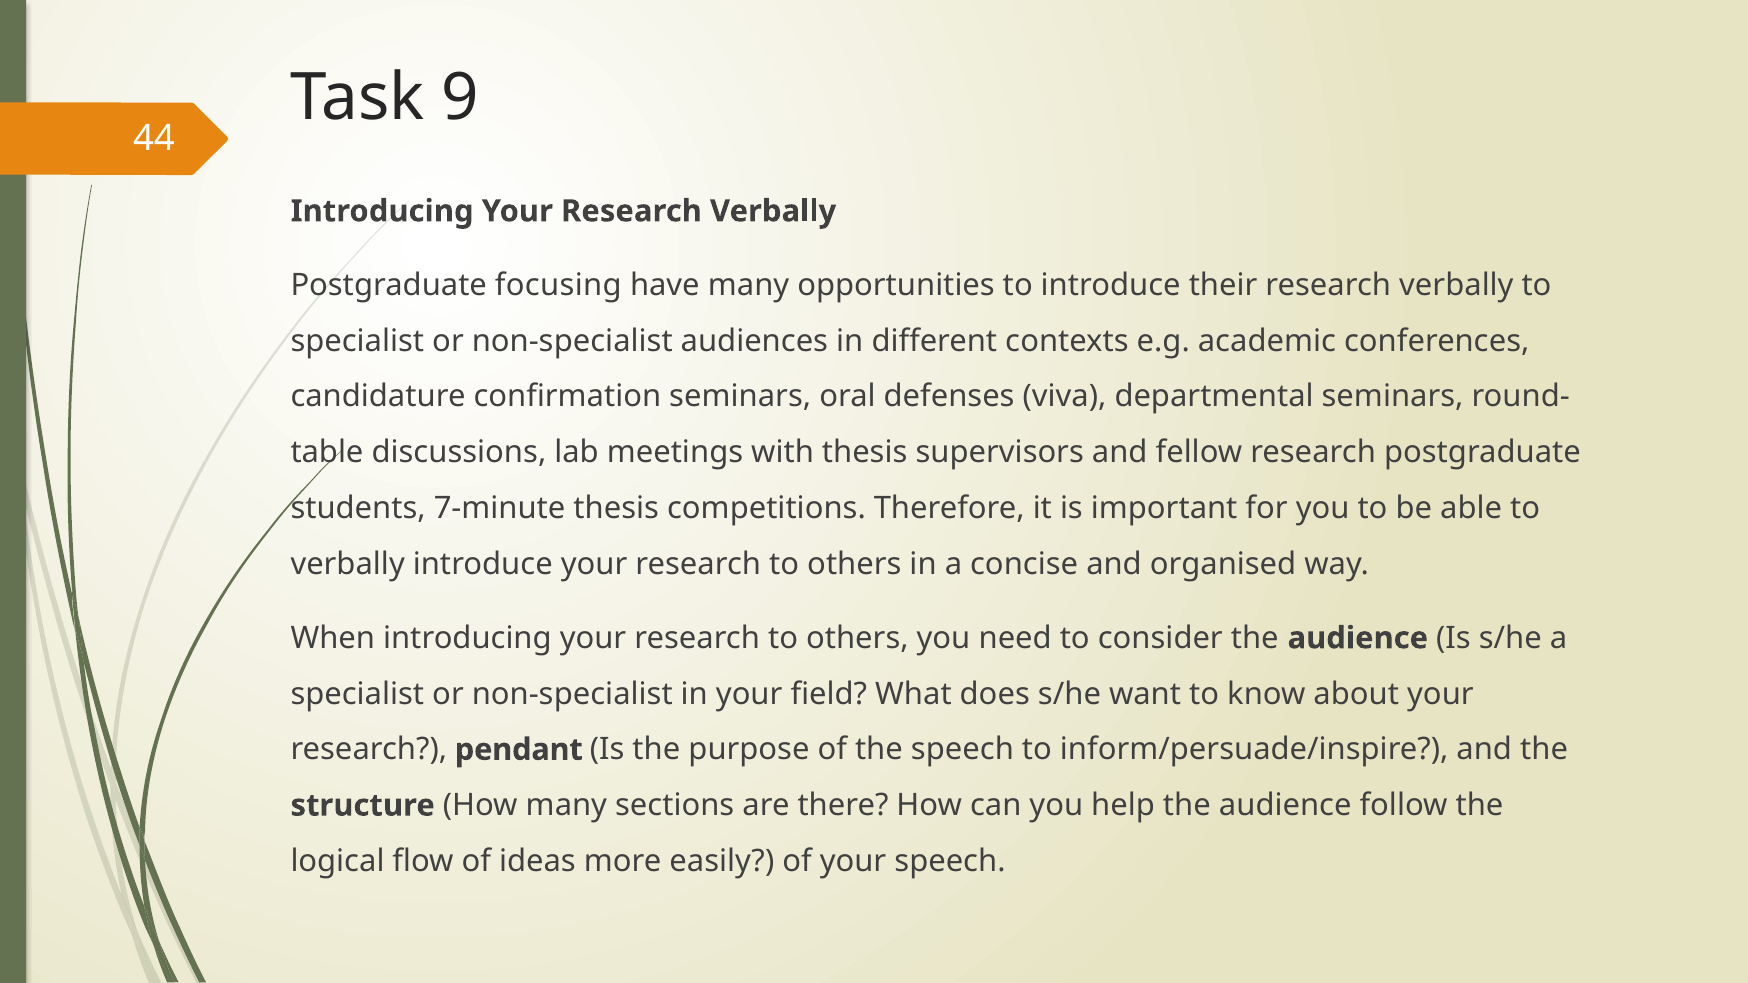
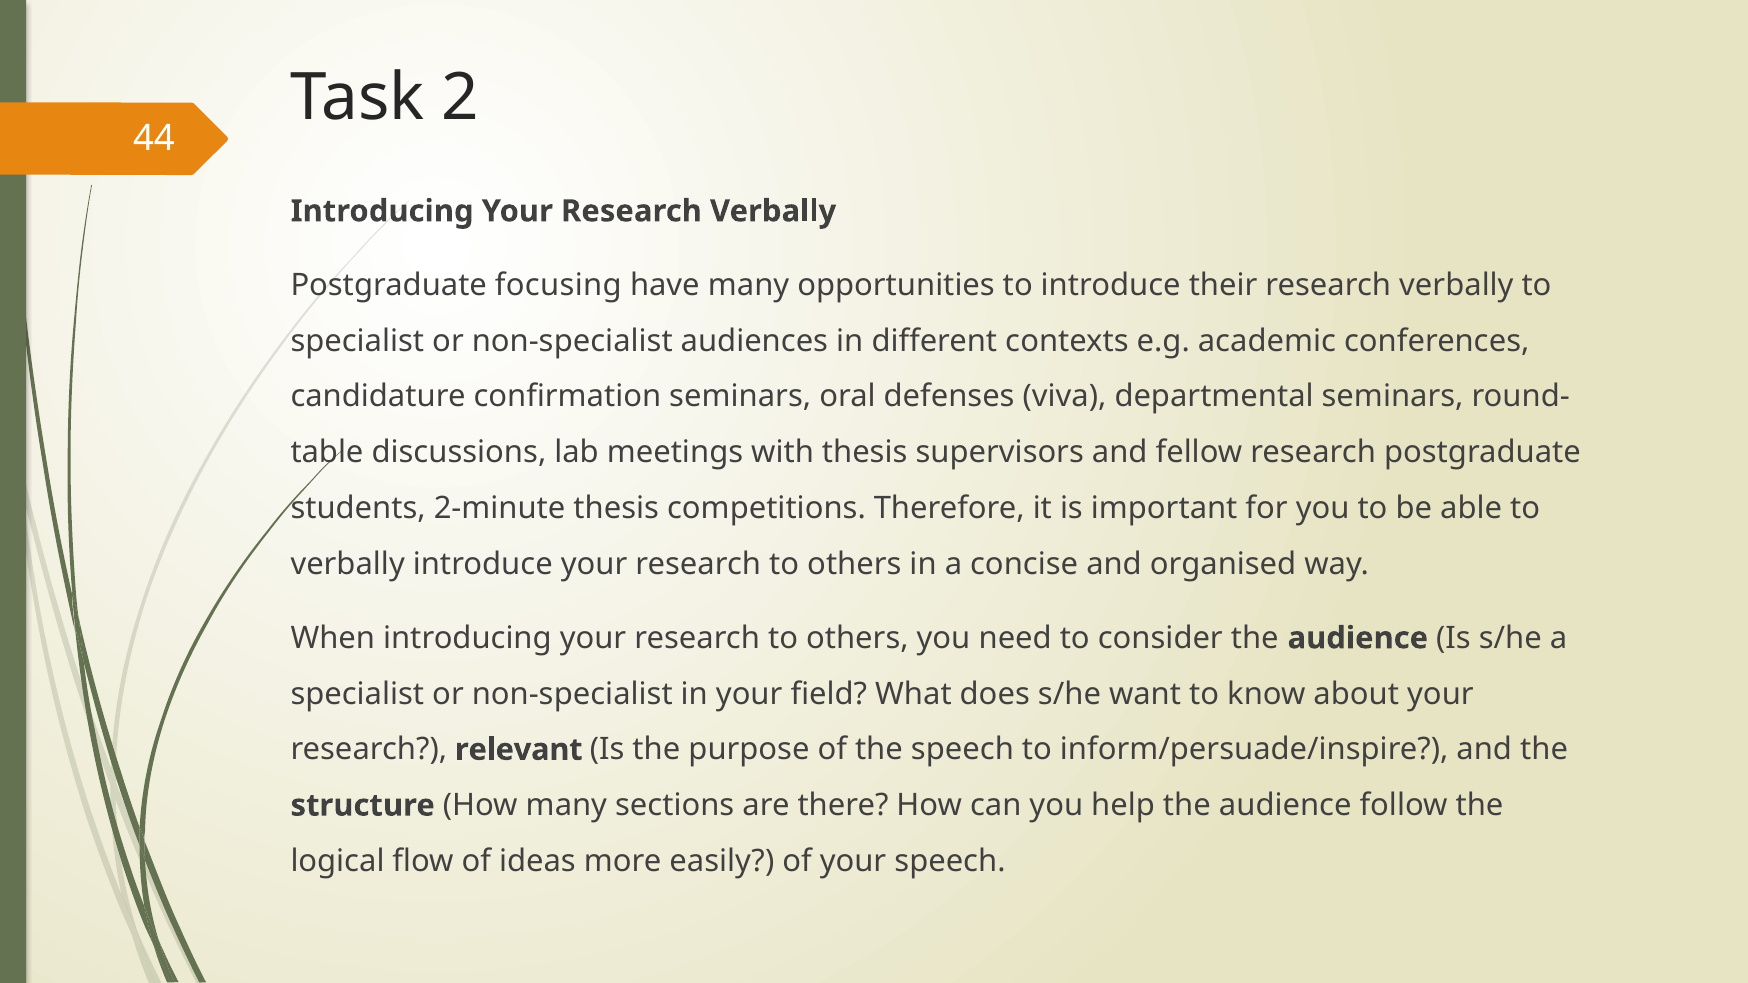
9: 9 -> 2
7-minute: 7-minute -> 2-minute
pendant: pendant -> relevant
